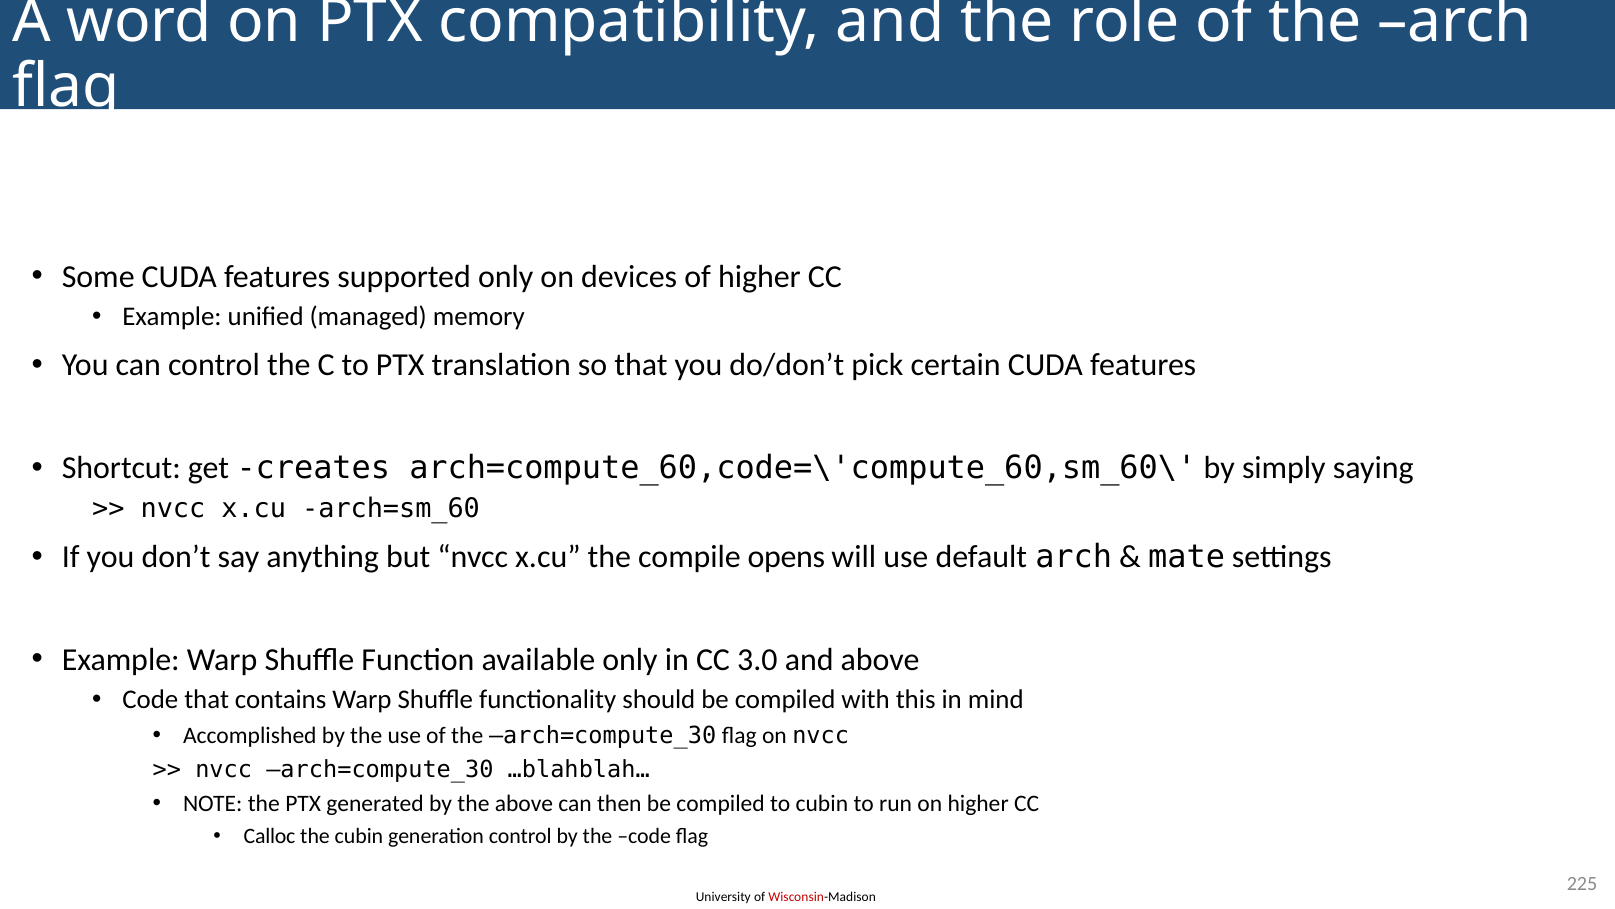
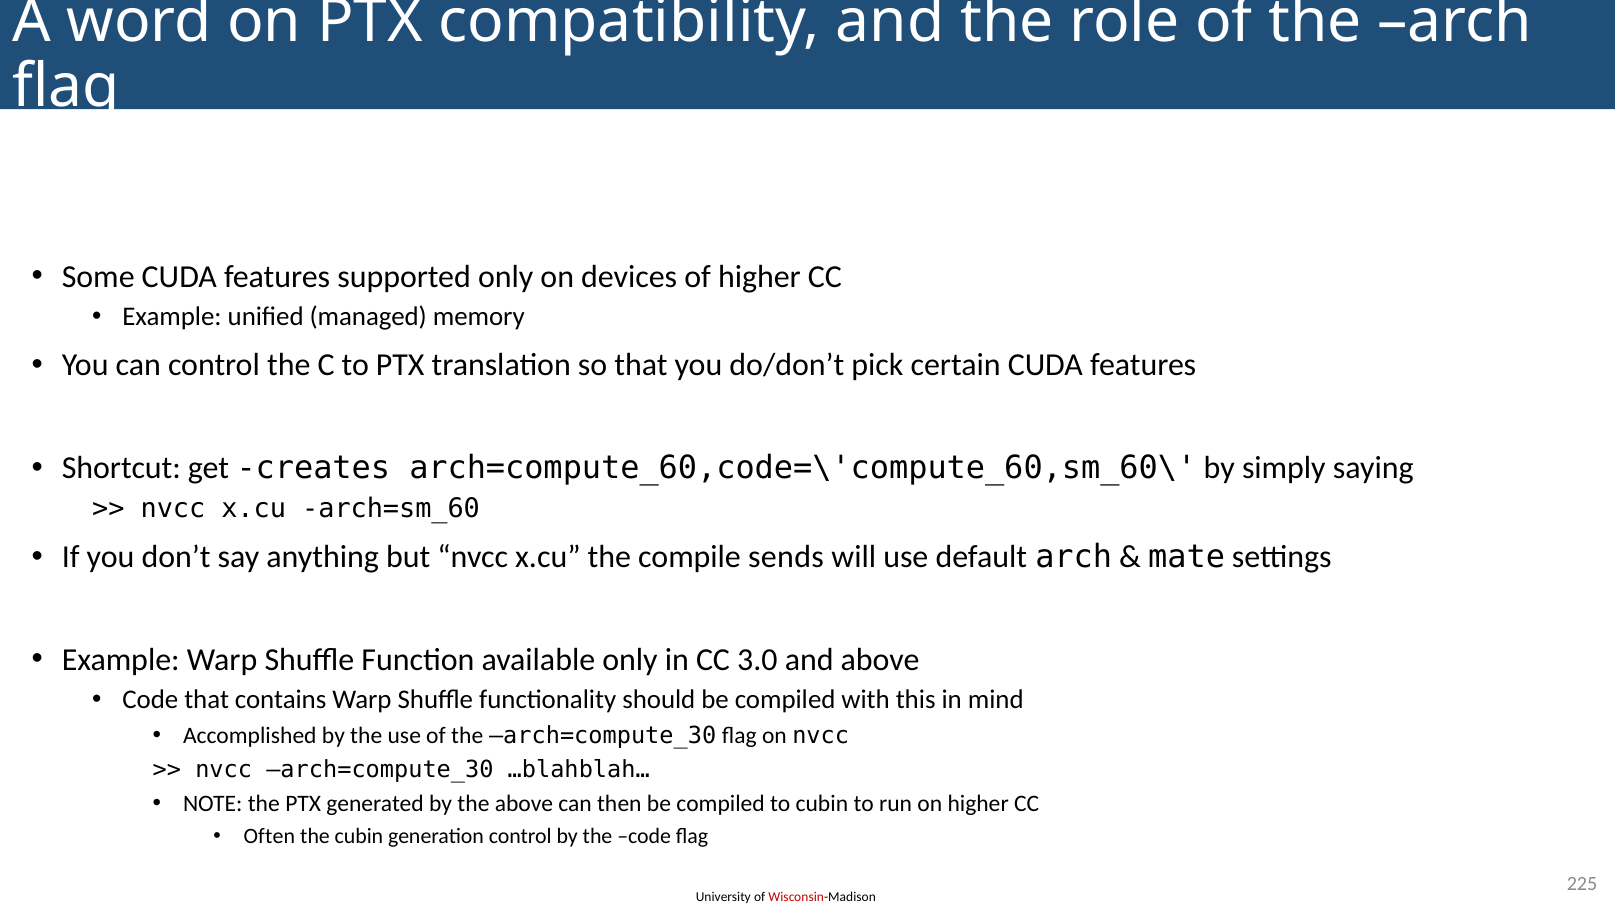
opens: opens -> sends
Calloc: Calloc -> Often
